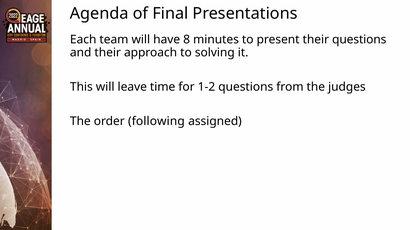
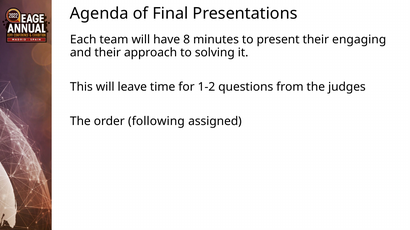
their questions: questions -> engaging
